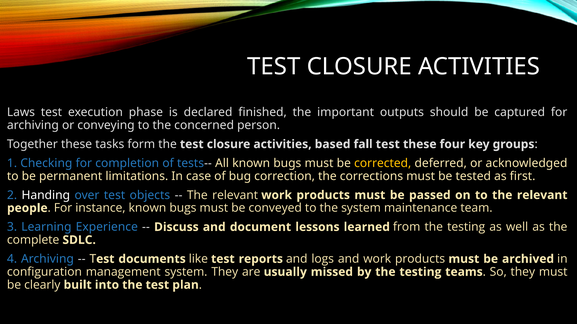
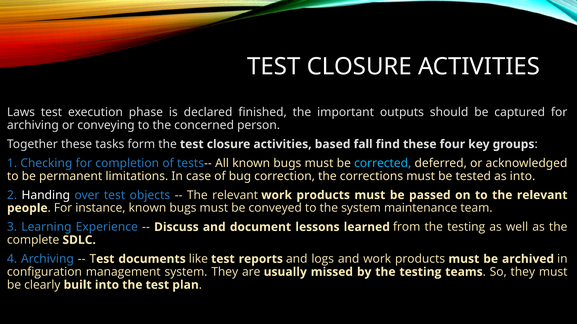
fall test: test -> find
corrected colour: yellow -> light blue
as first: first -> into
